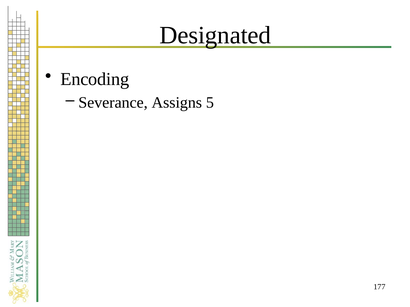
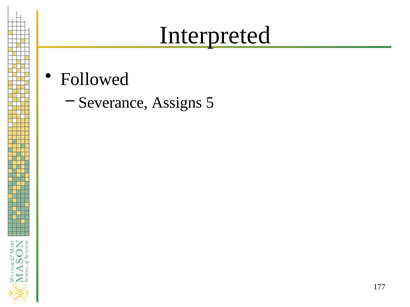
Designated: Designated -> Interpreted
Encoding: Encoding -> Followed
